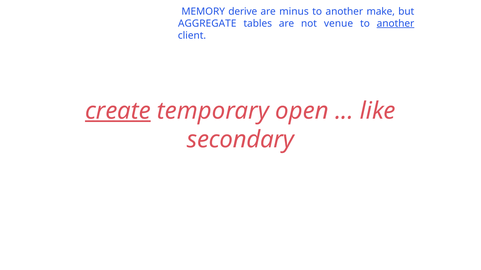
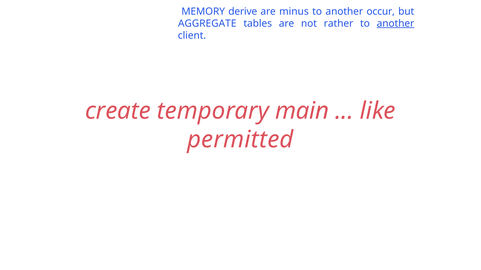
make: make -> occur
venue: venue -> rather
create underline: present -> none
open: open -> main
secondary: secondary -> permitted
